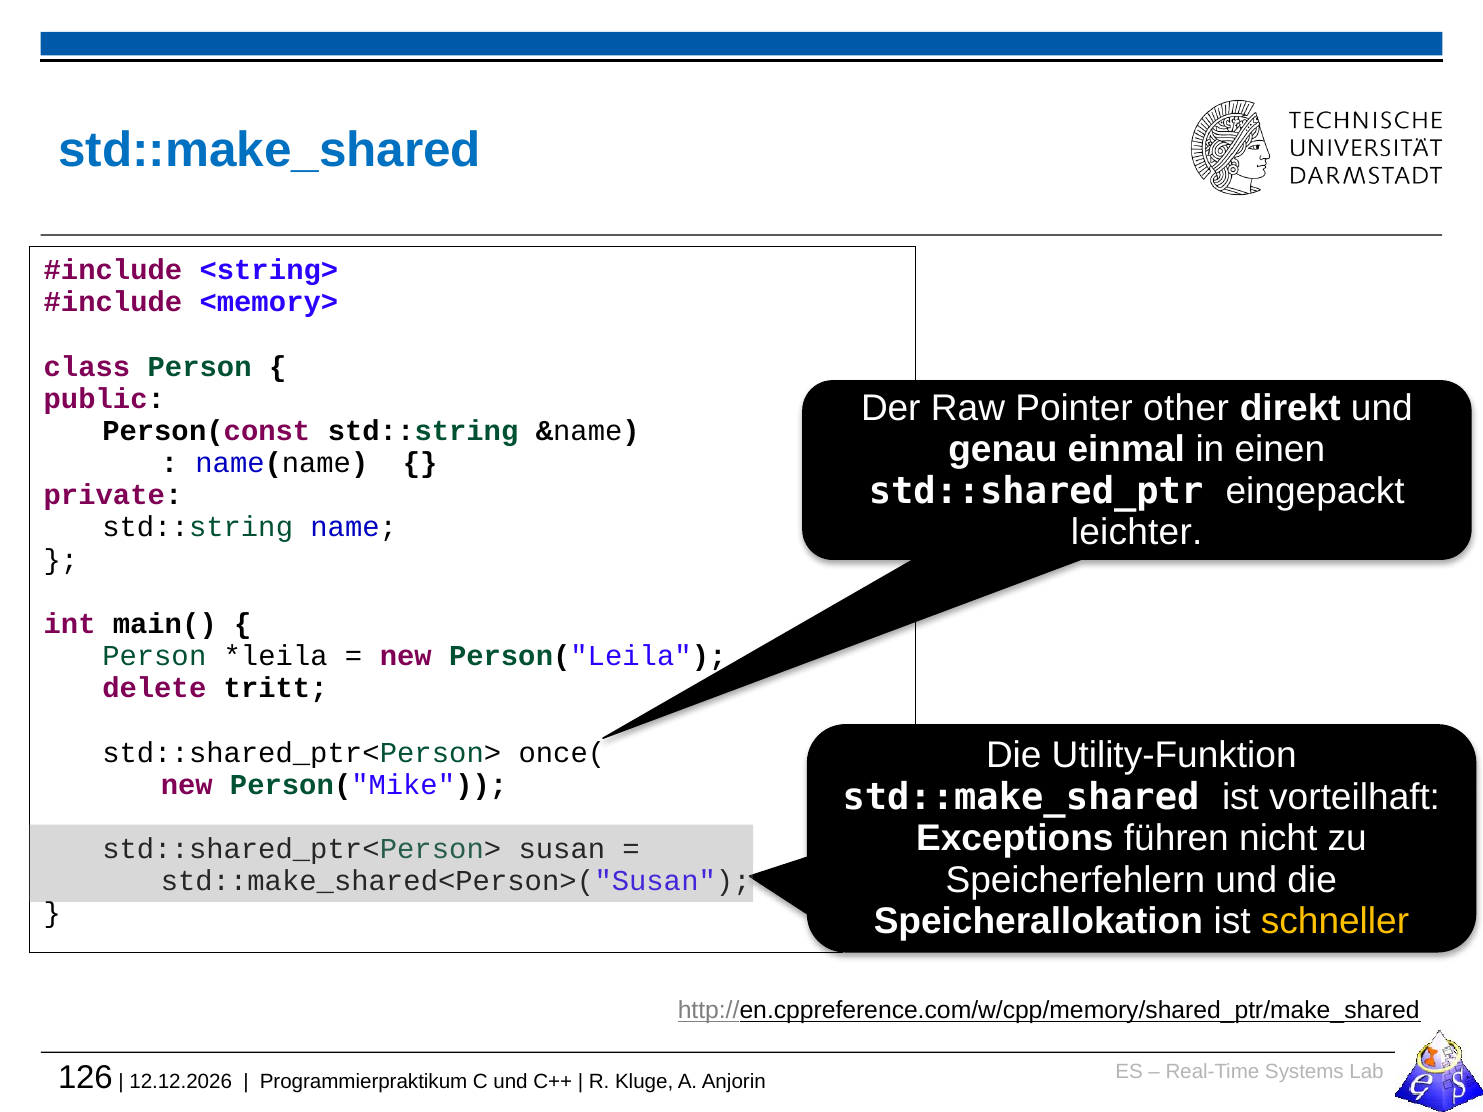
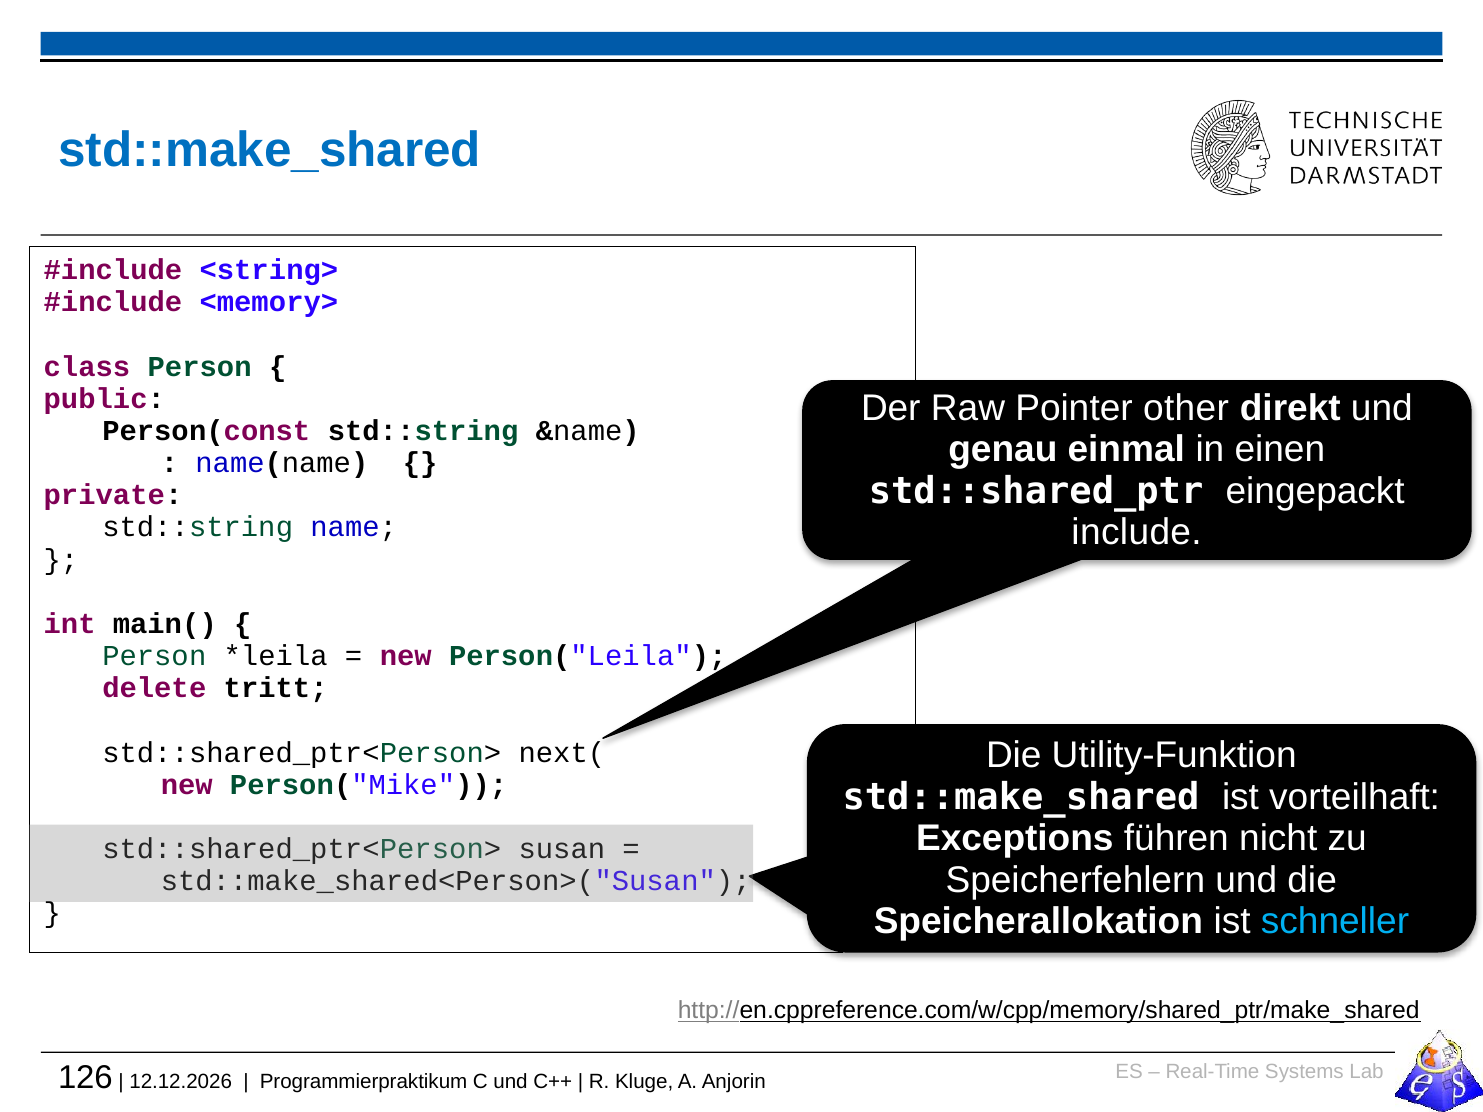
leichter: leichter -> include
once(: once( -> next(
schneller colour: yellow -> light blue
